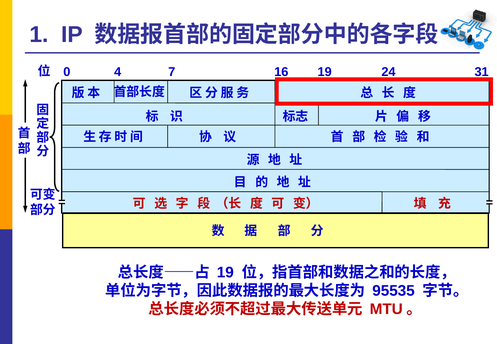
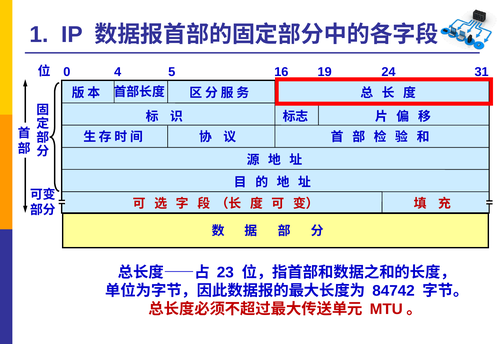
7: 7 -> 5
19 at (225, 272): 19 -> 23
95535: 95535 -> 84742
